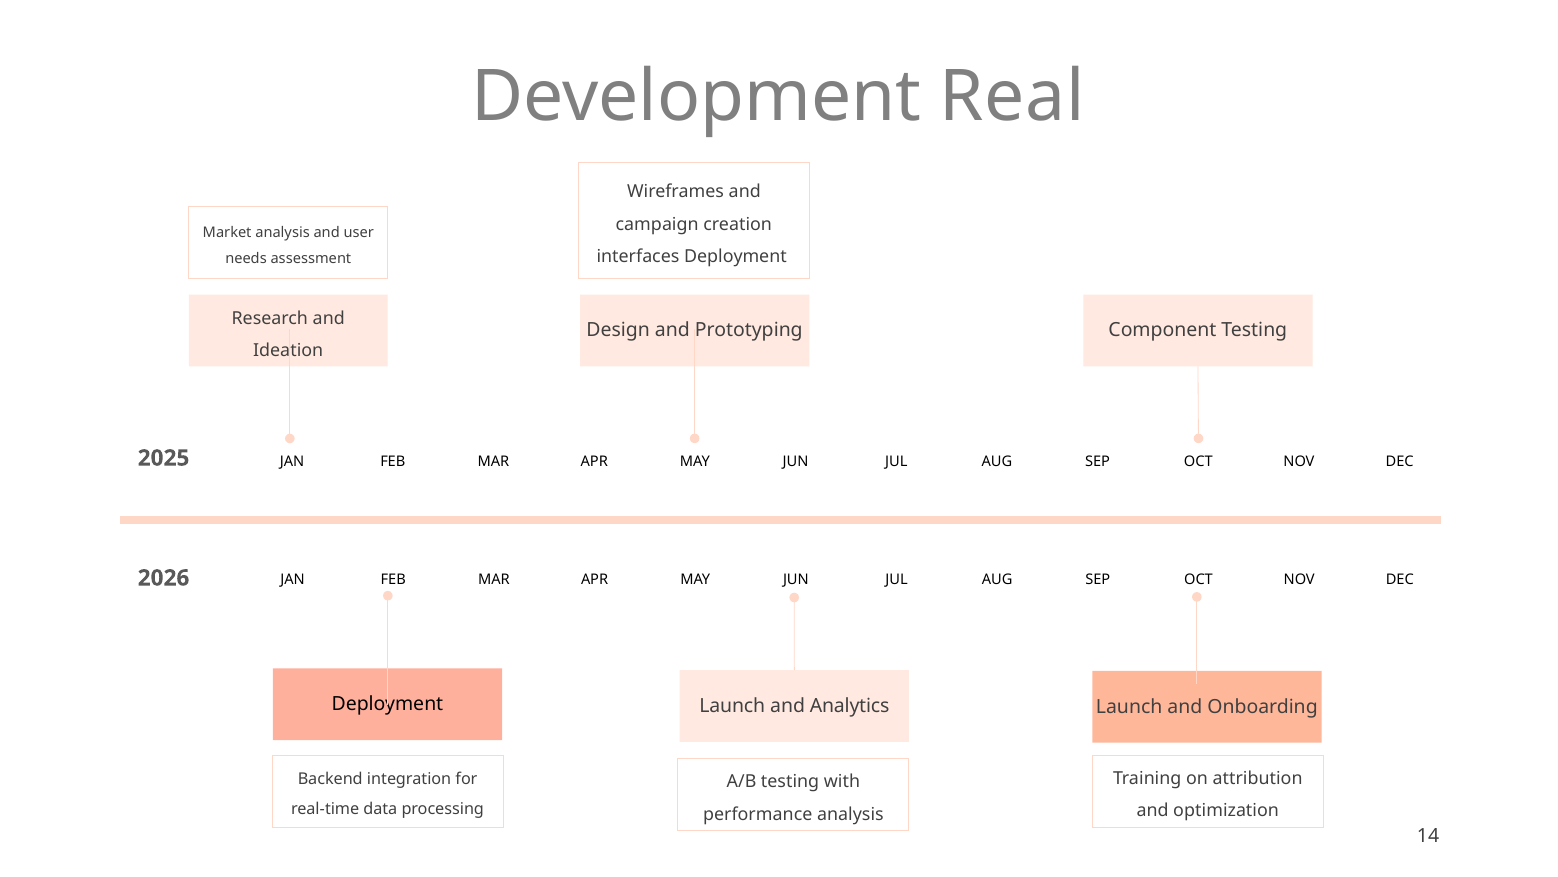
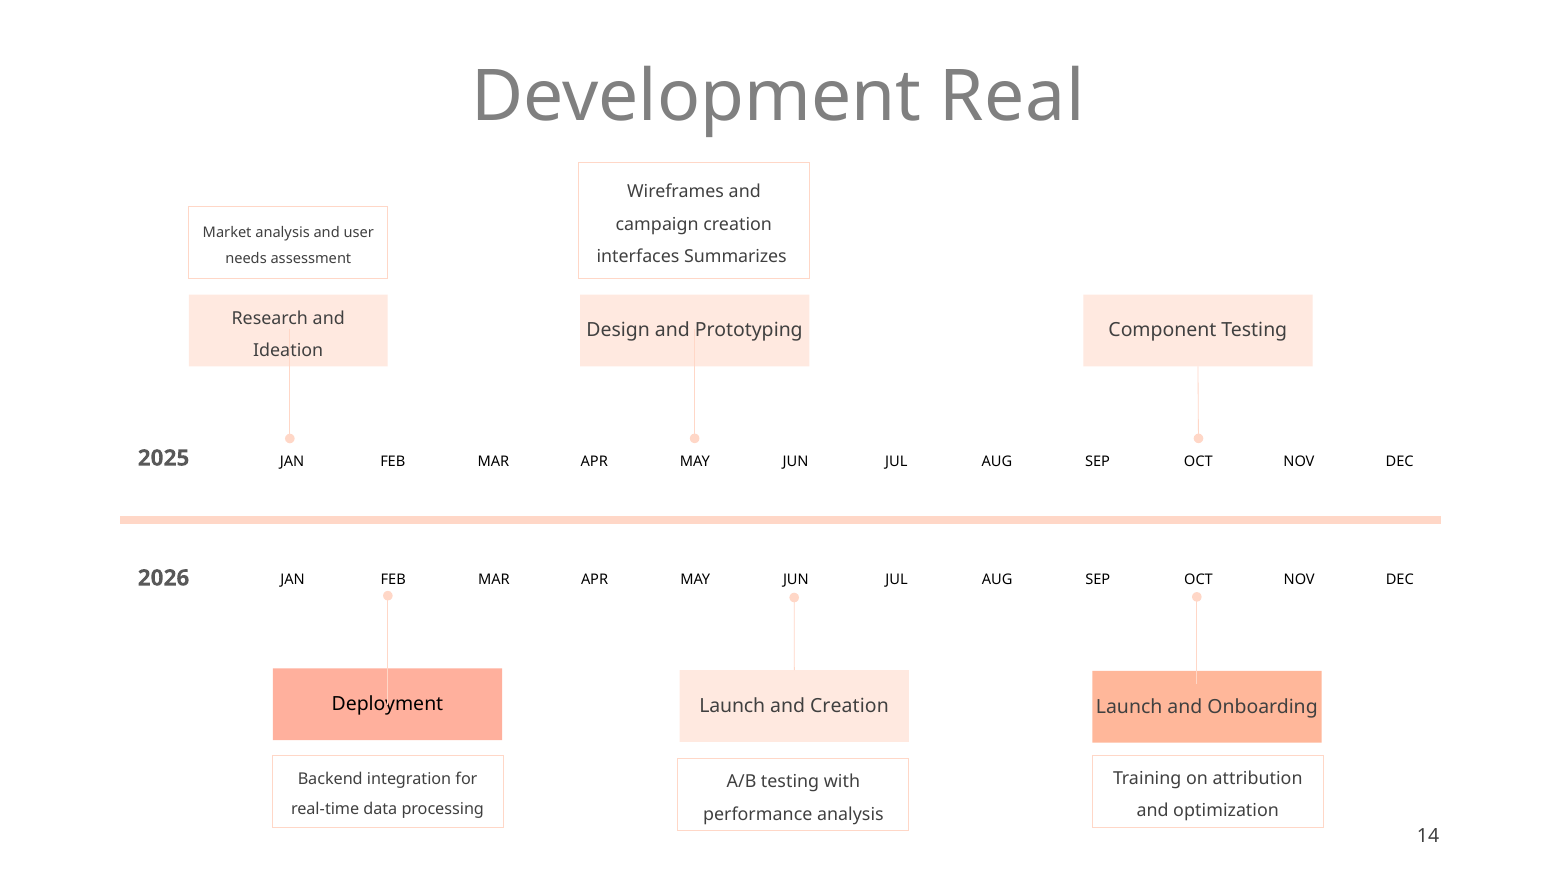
interfaces Deployment: Deployment -> Summarizes
and Analytics: Analytics -> Creation
